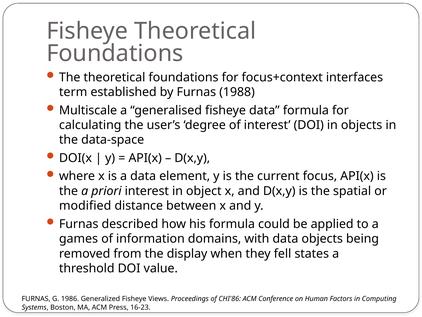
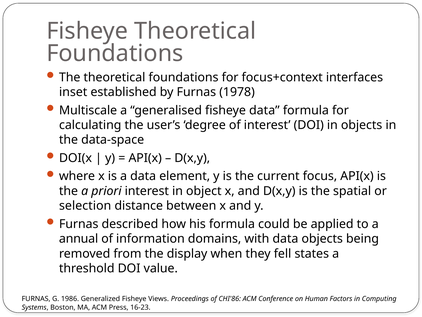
term: term -> inset
1988: 1988 -> 1978
modified: modified -> selection
games: games -> annual
